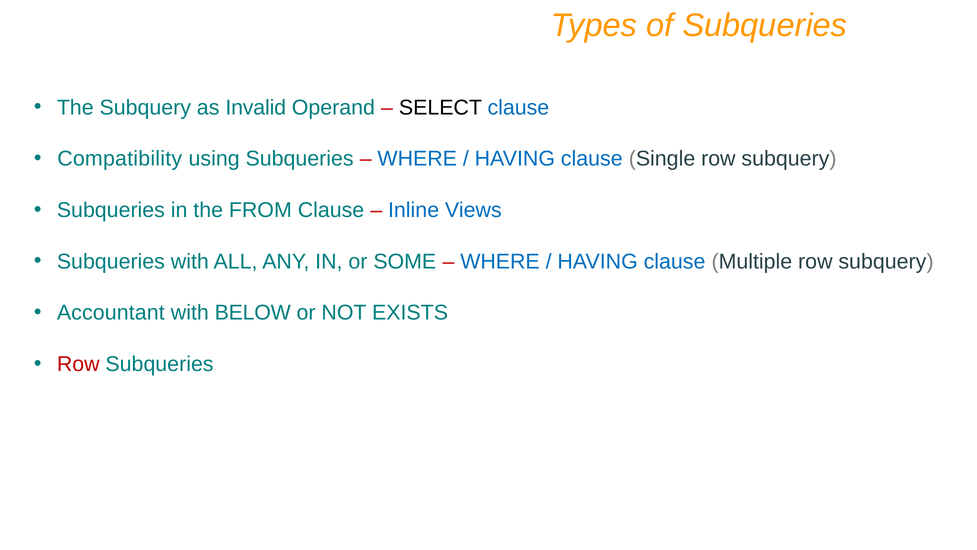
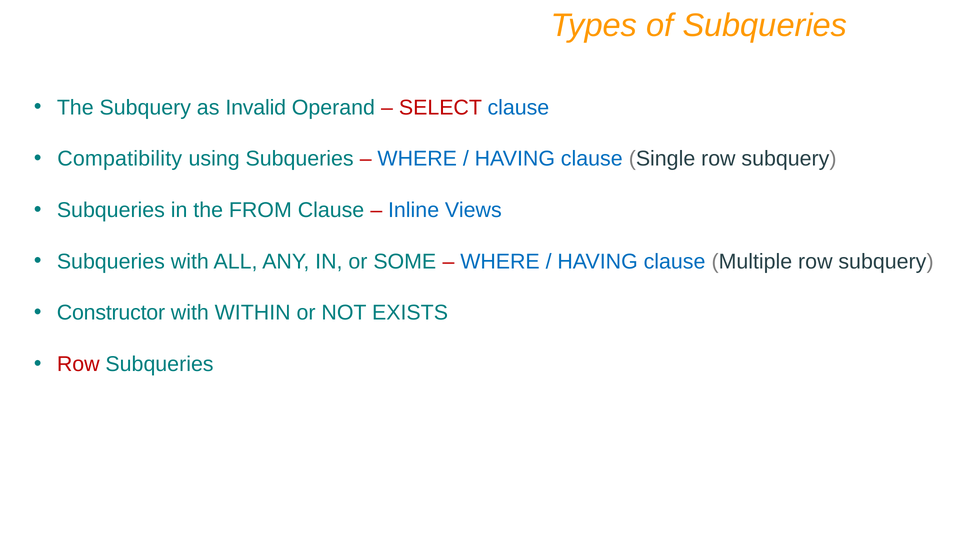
SELECT colour: black -> red
Accountant: Accountant -> Constructor
BELOW: BELOW -> WITHIN
